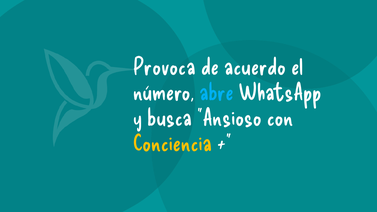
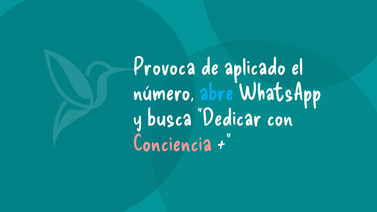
acuerdo: acuerdo -> aplicado
Ansioso: Ansioso -> Dedicar
Conciencia colour: yellow -> pink
